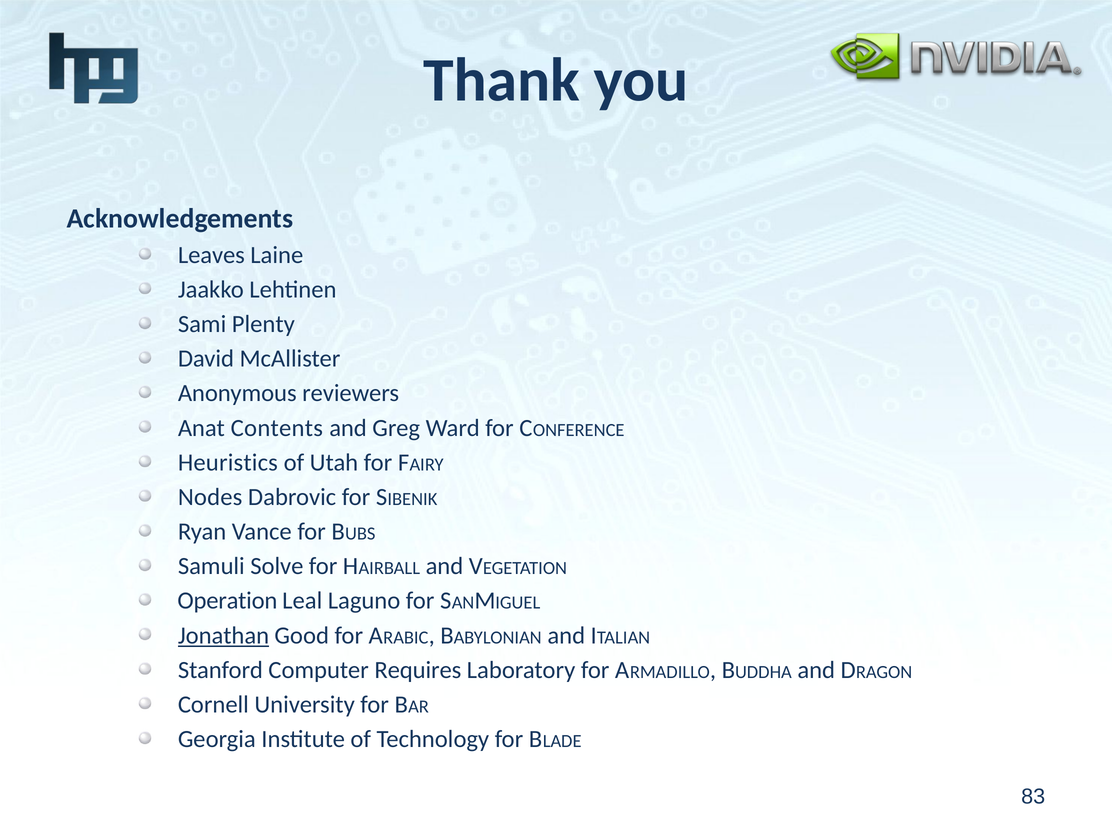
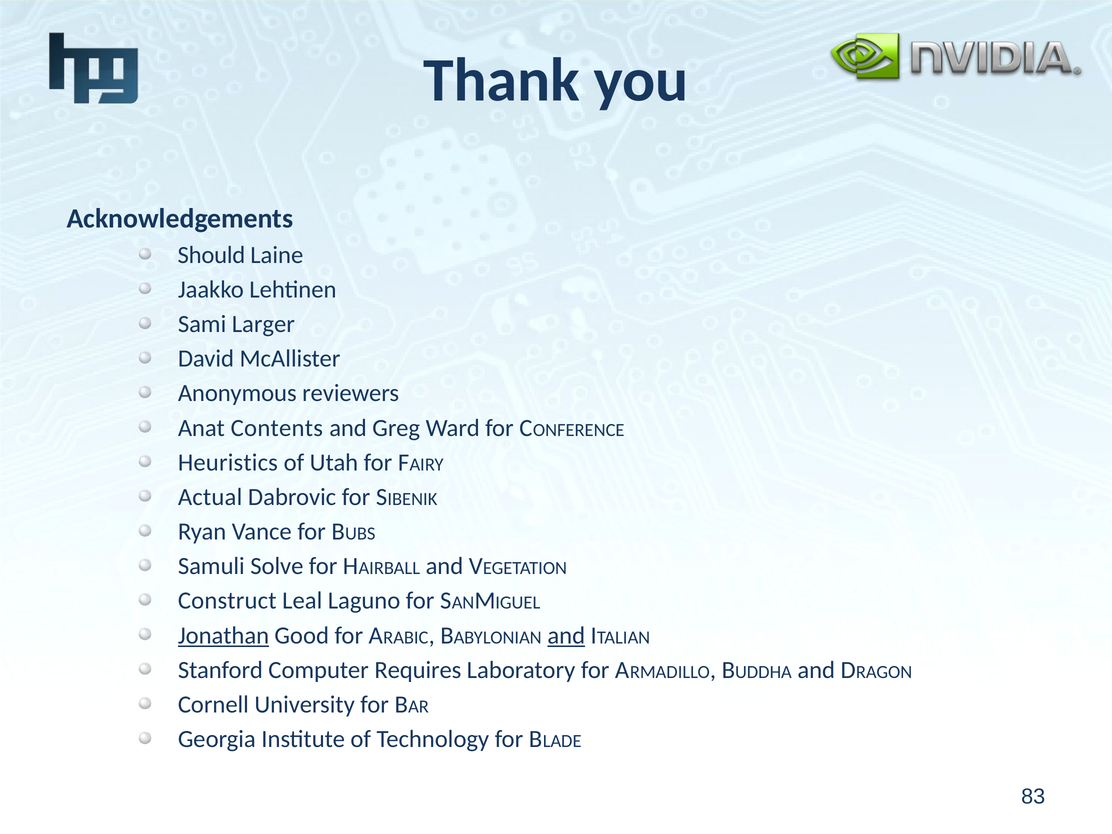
Leaves: Leaves -> Should
Plenty: Plenty -> Larger
Nodes: Nodes -> Actual
Operation: Operation -> Construct
and at (566, 635) underline: none -> present
